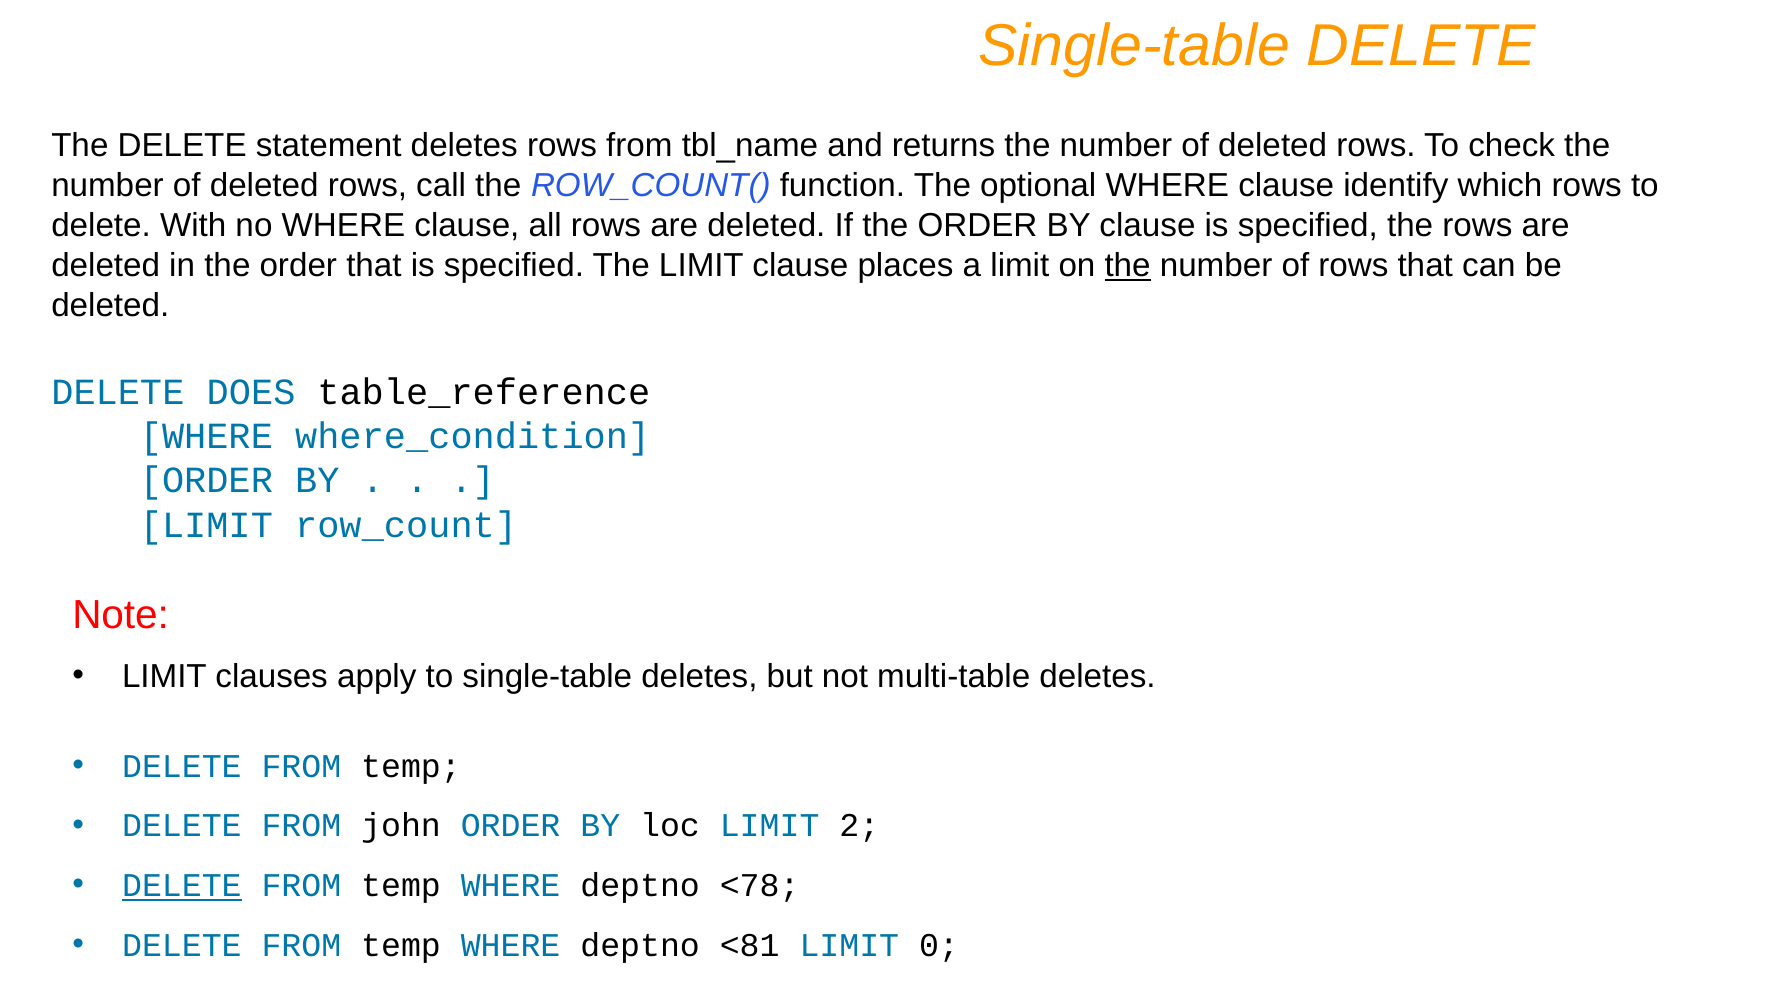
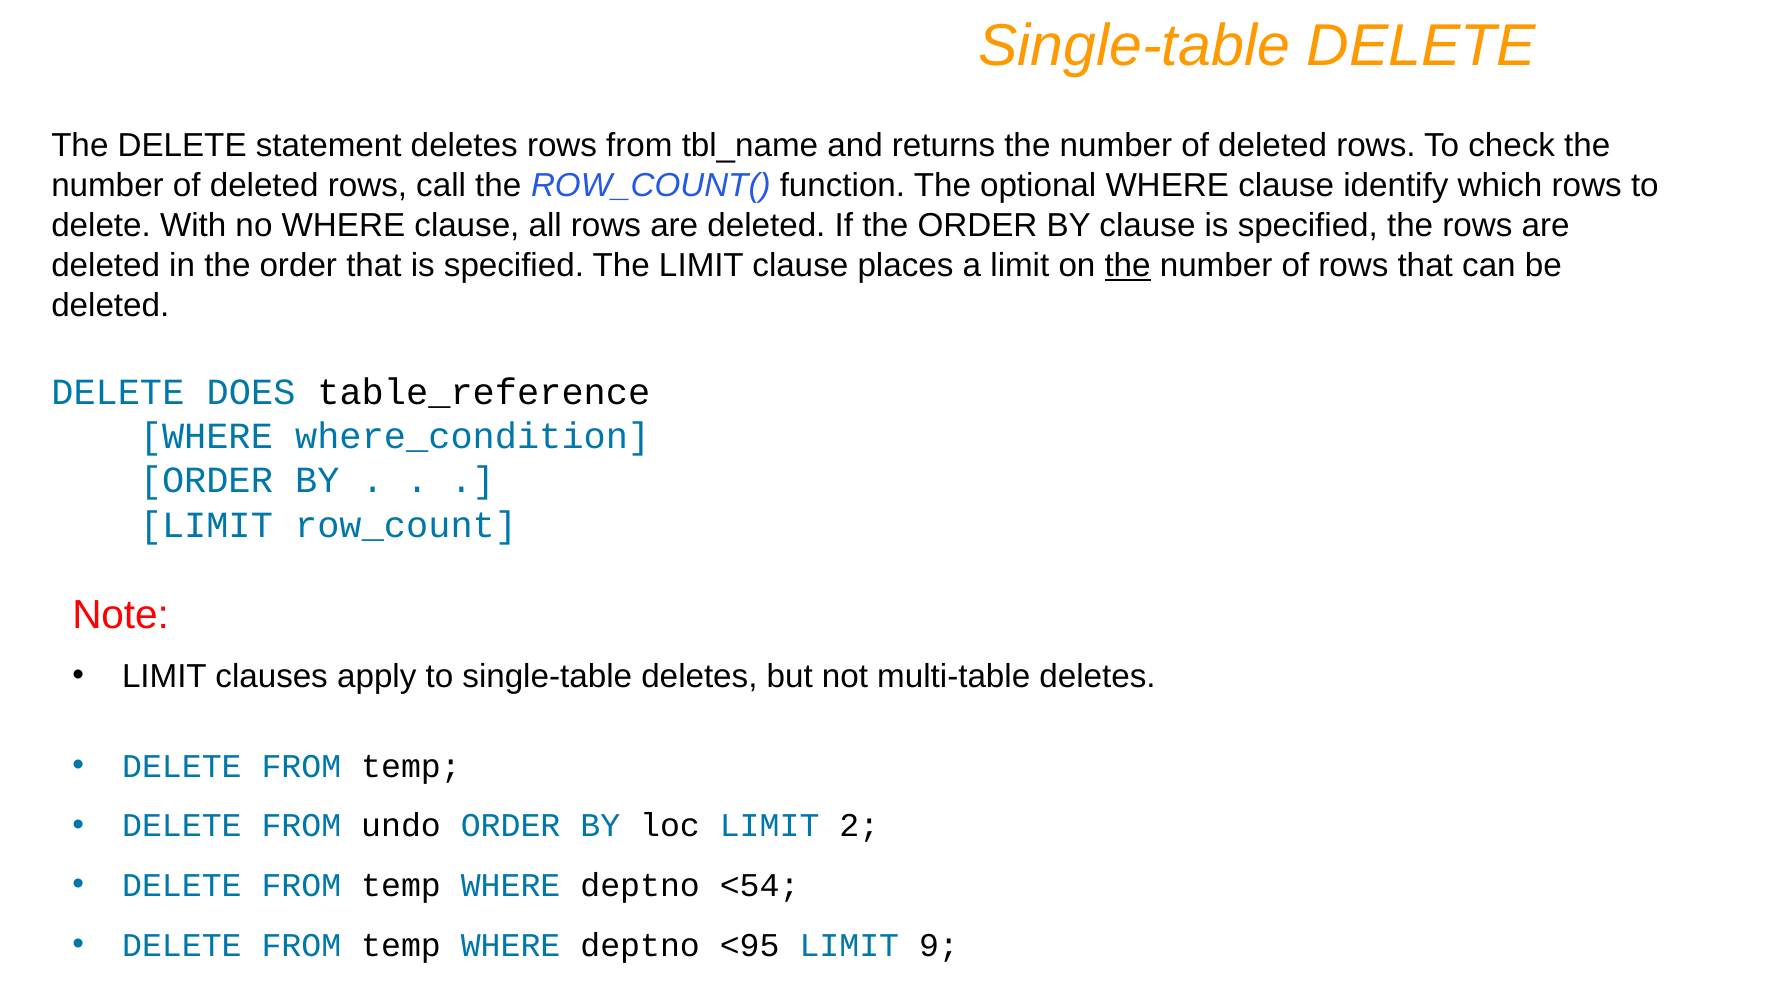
john: john -> undo
DELETE at (182, 886) underline: present -> none
<78: <78 -> <54
<81: <81 -> <95
0: 0 -> 9
